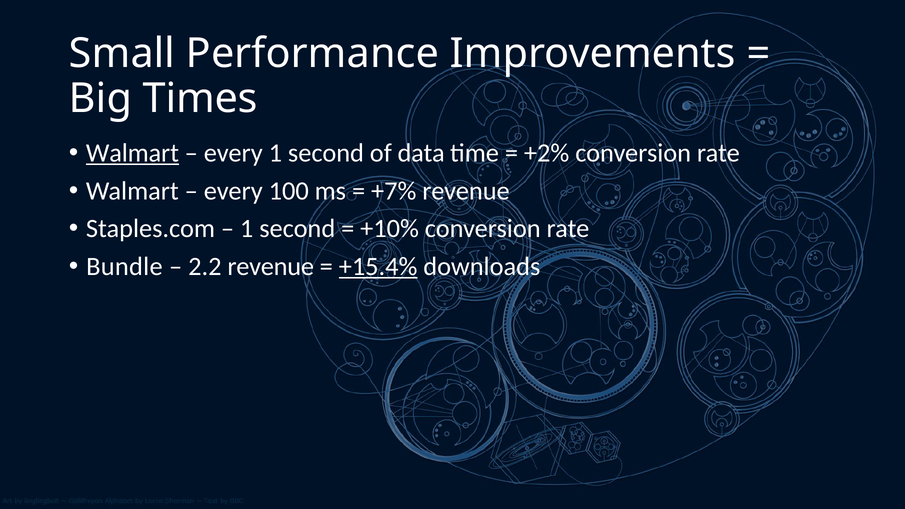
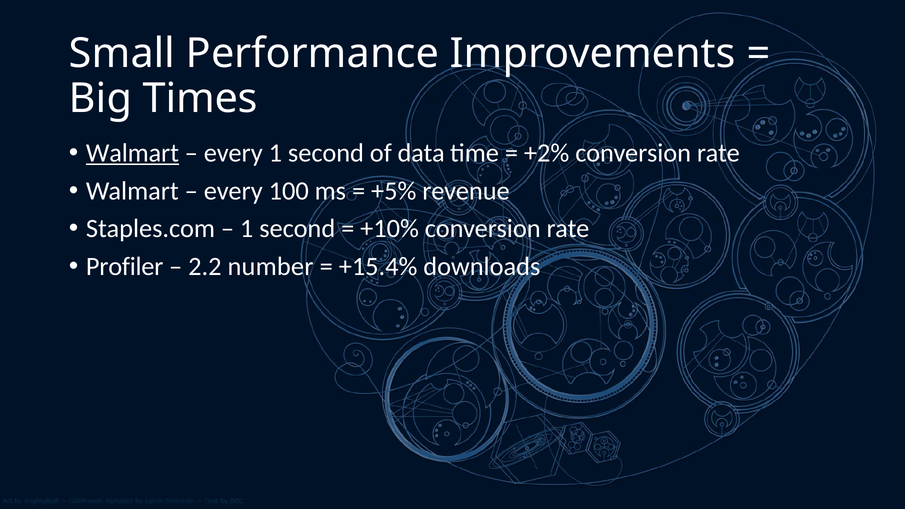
+7%: +7% -> +5%
Bundle: Bundle -> Profiler
2.2 revenue: revenue -> number
+15.4% underline: present -> none
